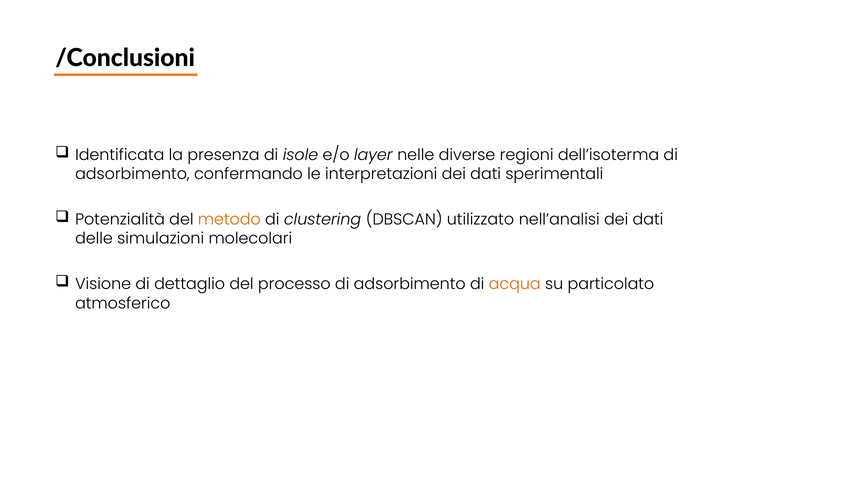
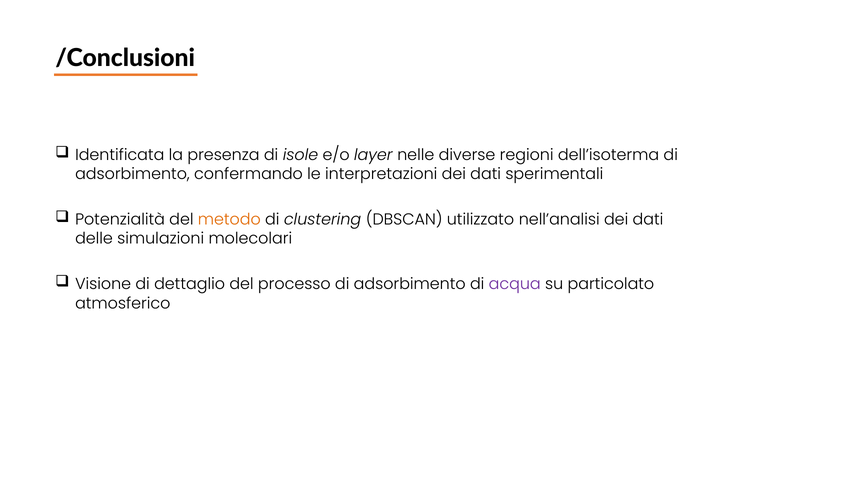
acqua colour: orange -> purple
